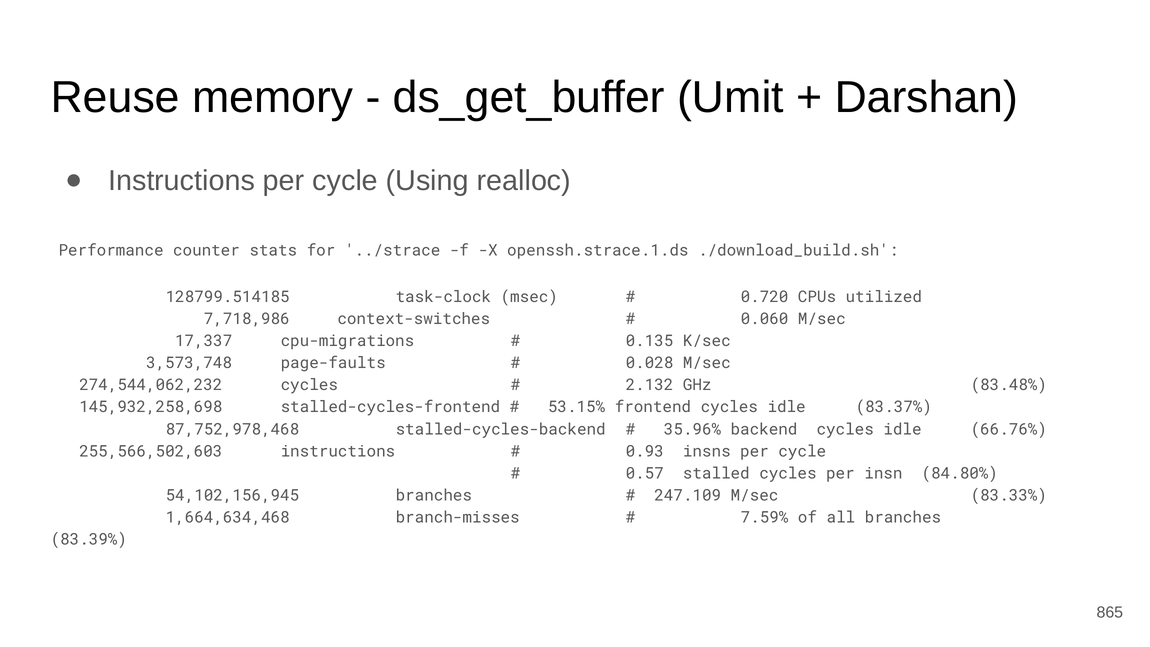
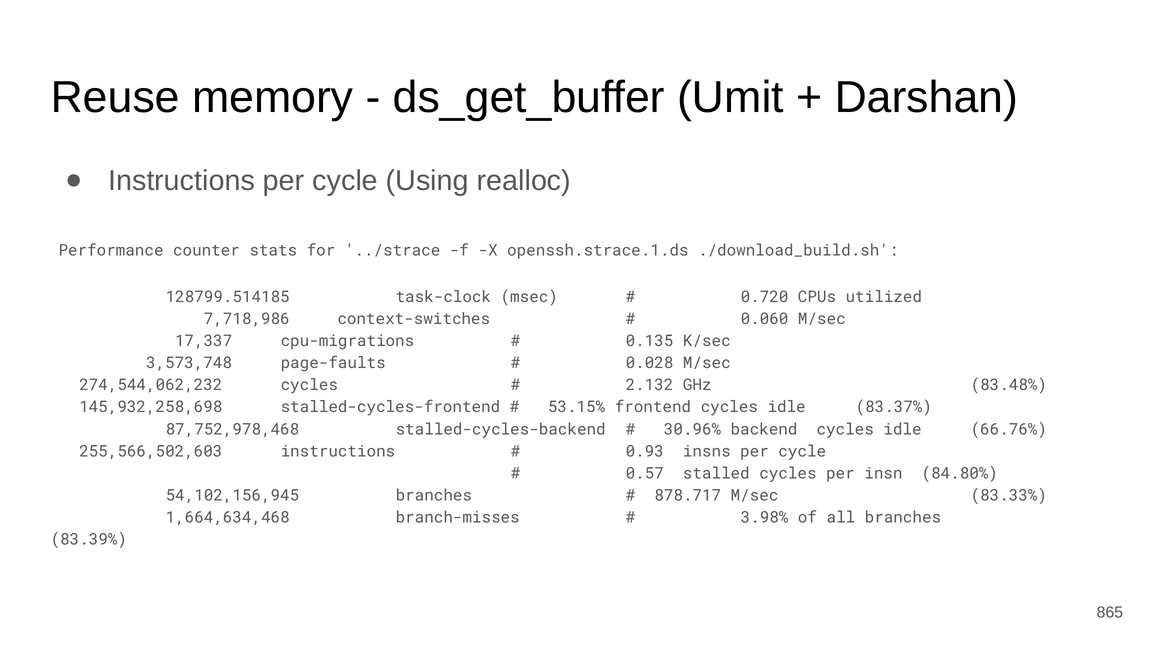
35.96%: 35.96% -> 30.96%
247.109: 247.109 -> 878.717
7.59%: 7.59% -> 3.98%
